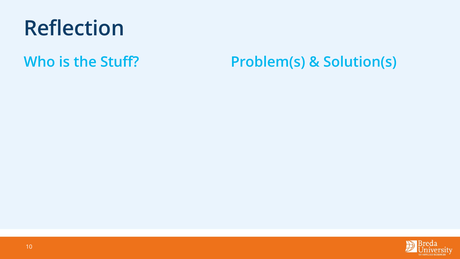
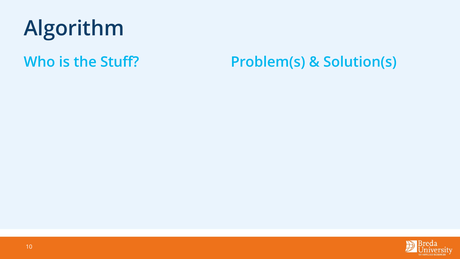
Reflection: Reflection -> Algorithm
